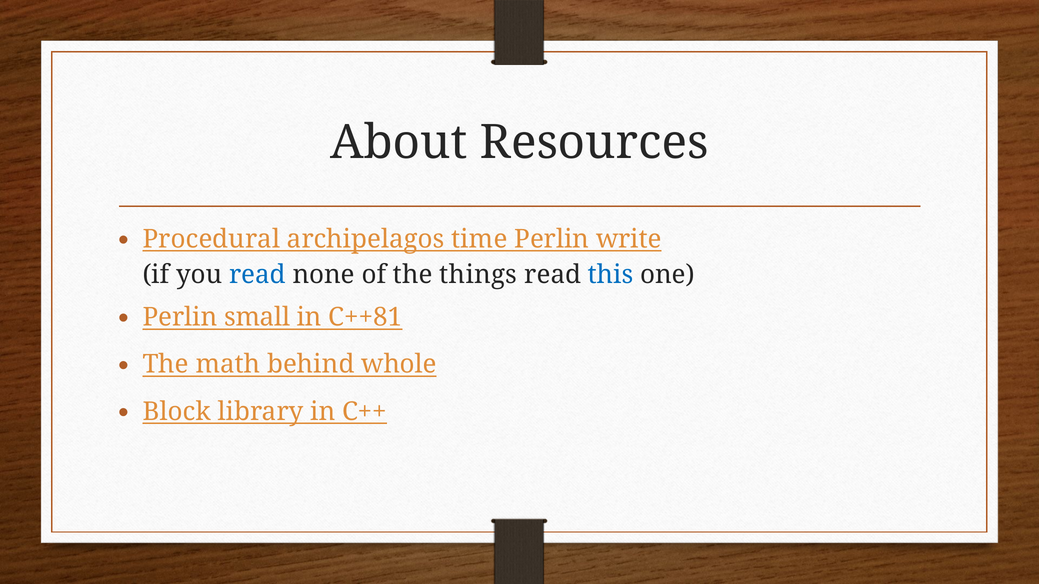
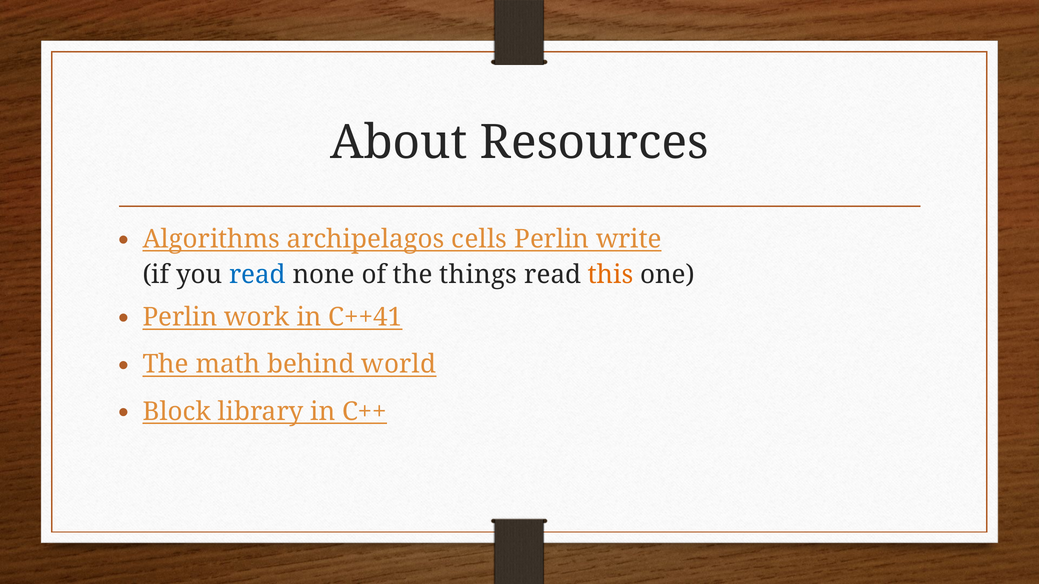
Procedural: Procedural -> Algorithms
time: time -> cells
this colour: blue -> orange
small: small -> work
C++81: C++81 -> C++41
whole: whole -> world
